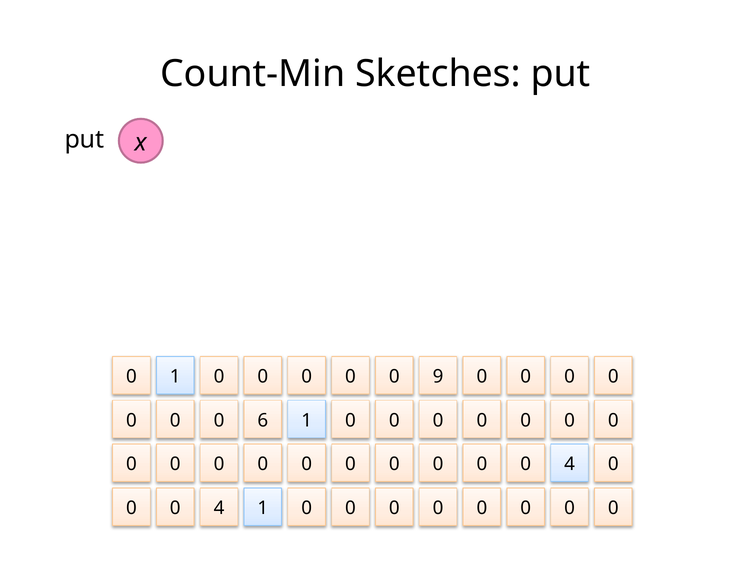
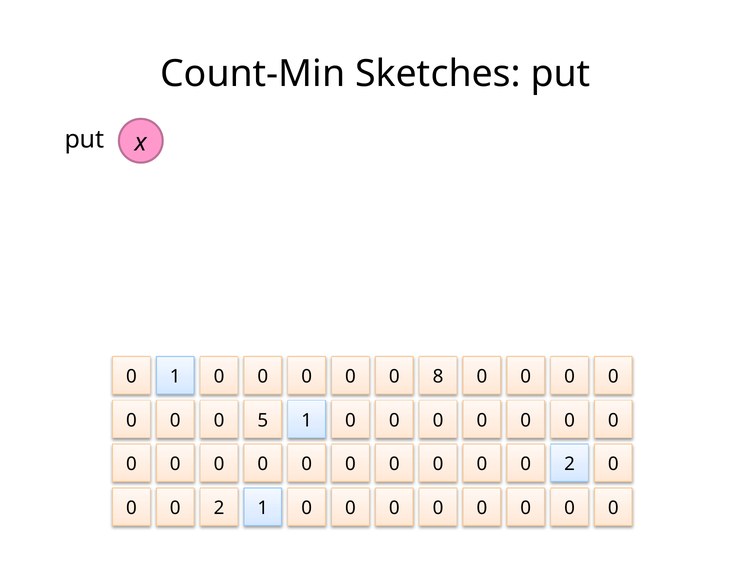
9: 9 -> 8
6: 6 -> 5
4 at (570, 464): 4 -> 2
4 at (219, 508): 4 -> 2
